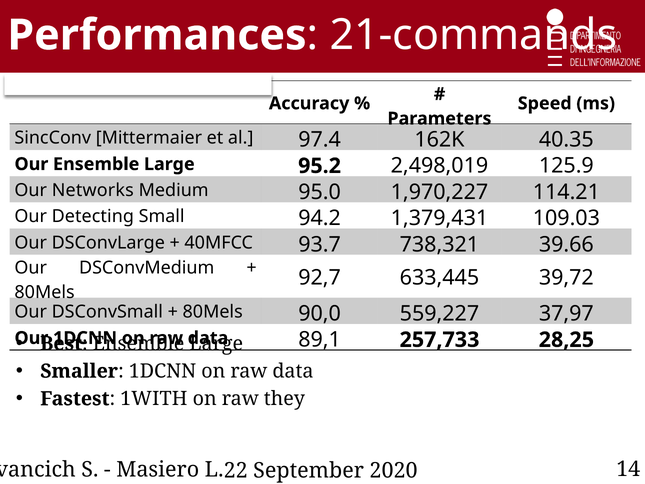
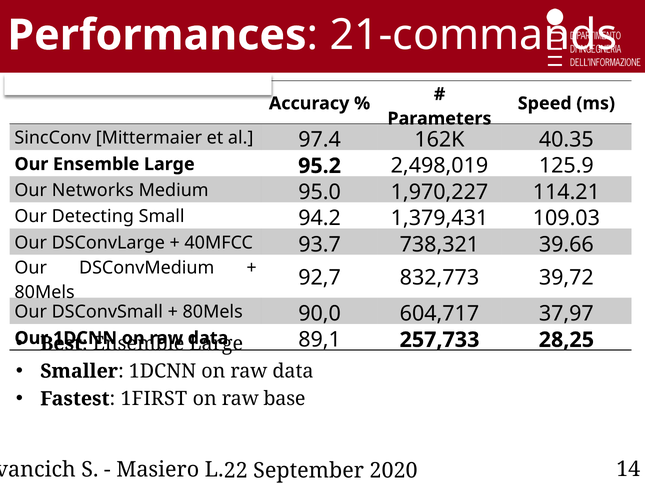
633,445: 633,445 -> 832,773
559,227: 559,227 -> 604,717
1WITH: 1WITH -> 1FIRST
they: they -> base
